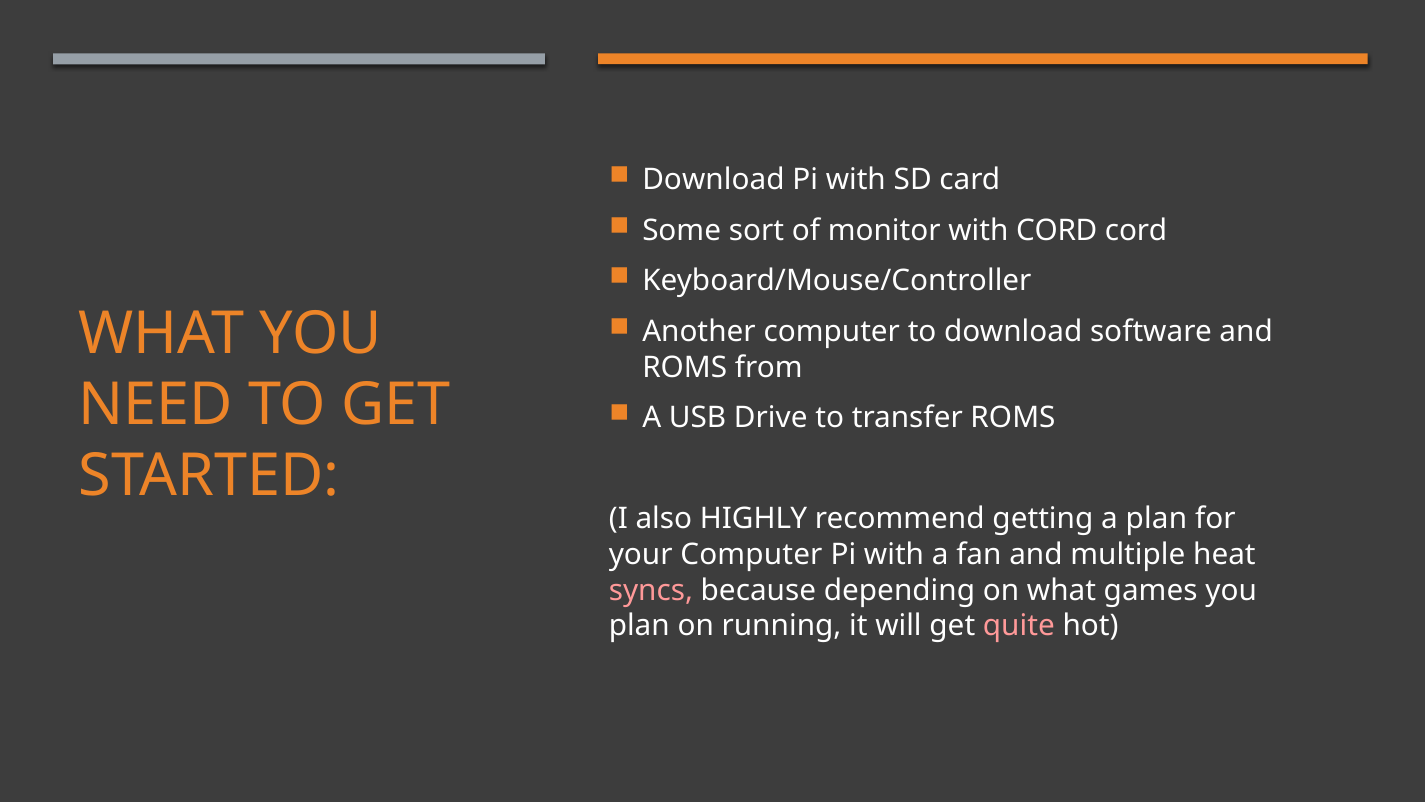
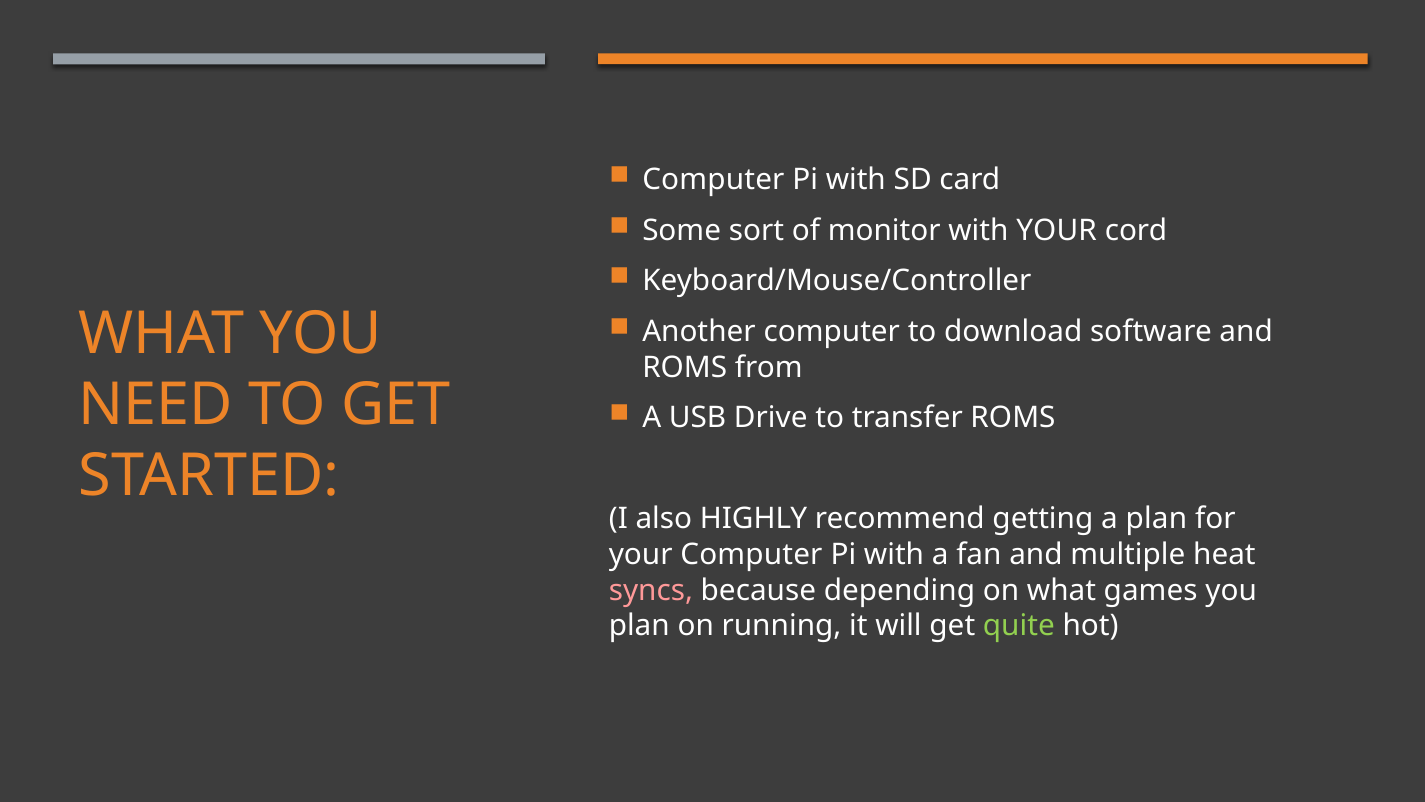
Download at (713, 180): Download -> Computer
with CORD: CORD -> YOUR
quite colour: pink -> light green
